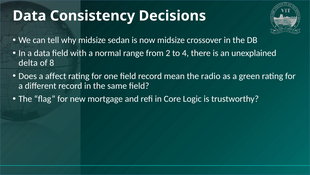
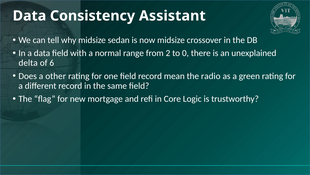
Decisions: Decisions -> Assistant
4: 4 -> 0
8: 8 -> 6
affect: affect -> other
